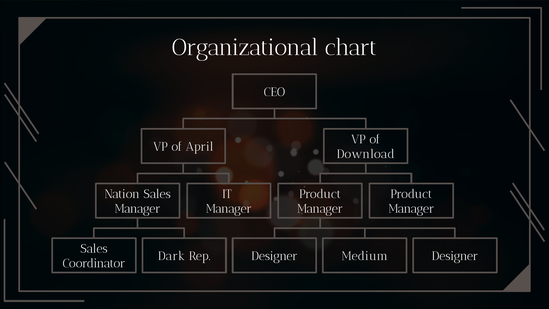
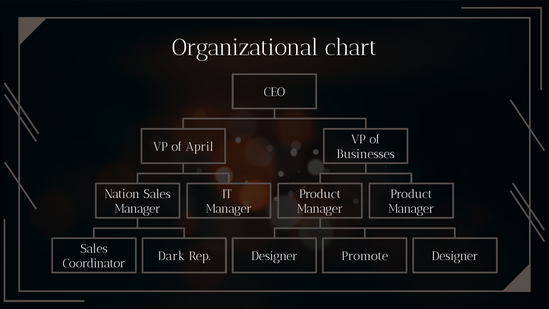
Download: Download -> Businesses
Medium: Medium -> Promote
